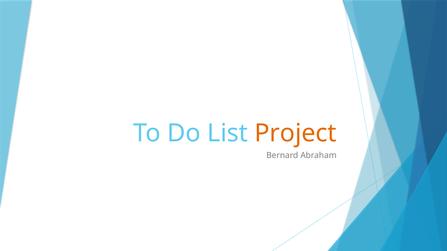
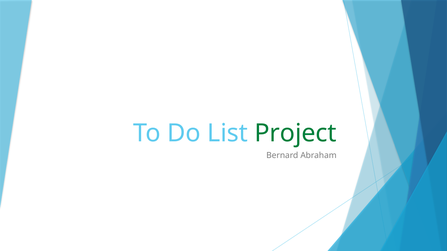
Project colour: orange -> green
